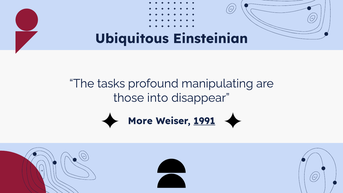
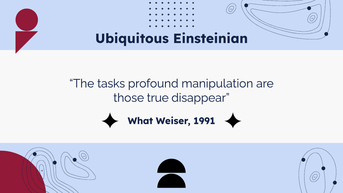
manipulating: manipulating -> manipulation
into: into -> true
More: More -> What
1991 underline: present -> none
